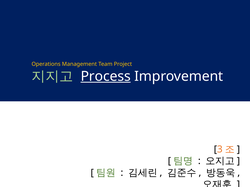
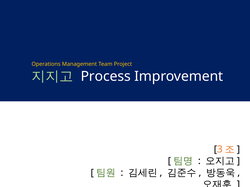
Process underline: present -> none
